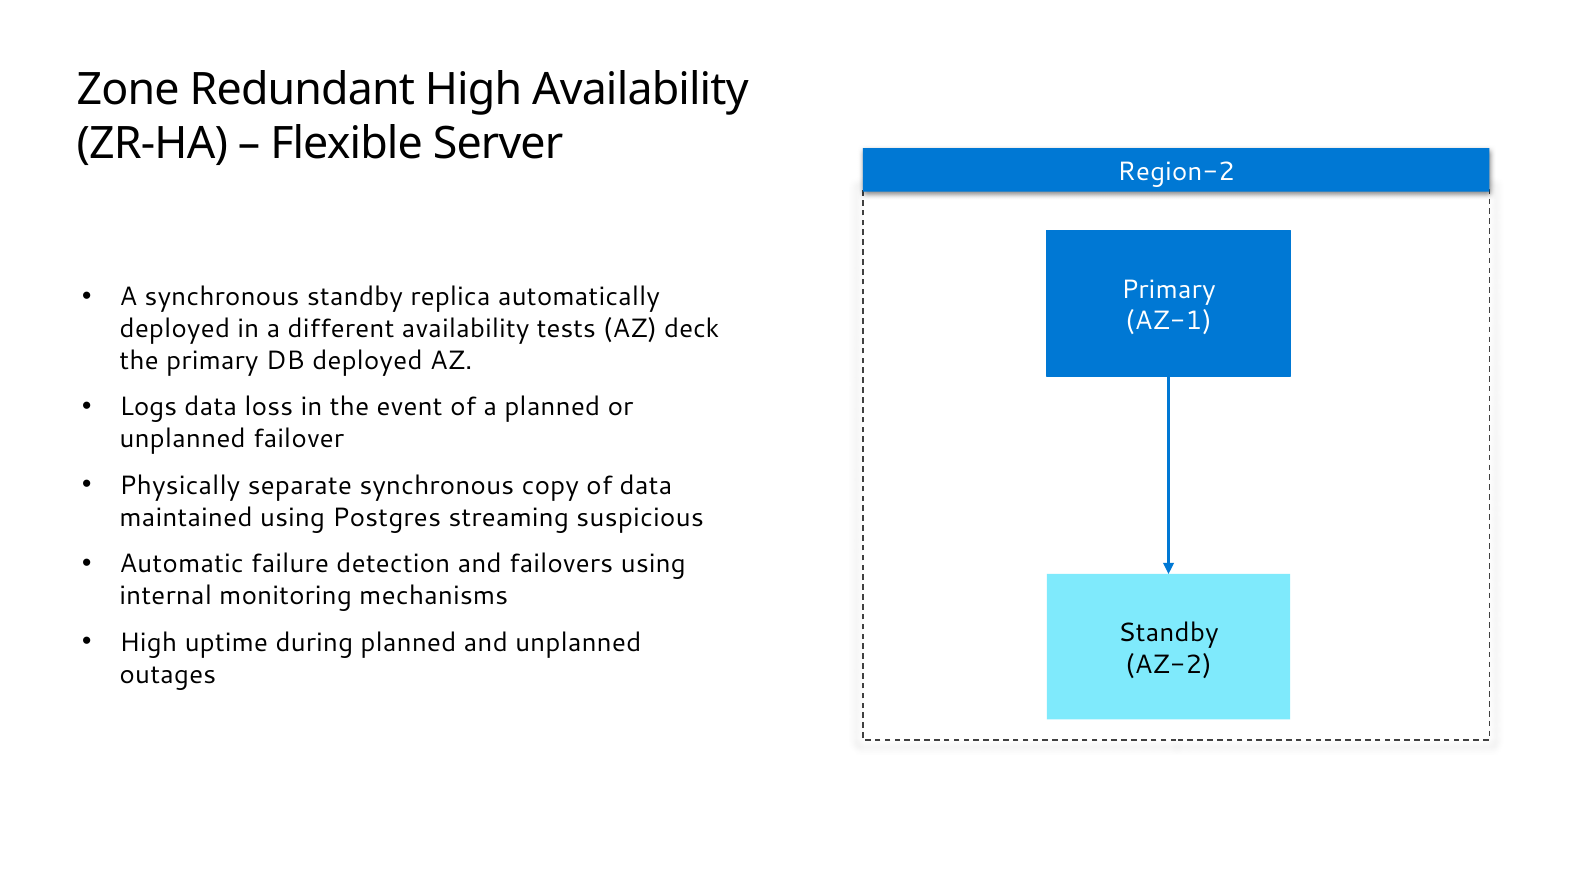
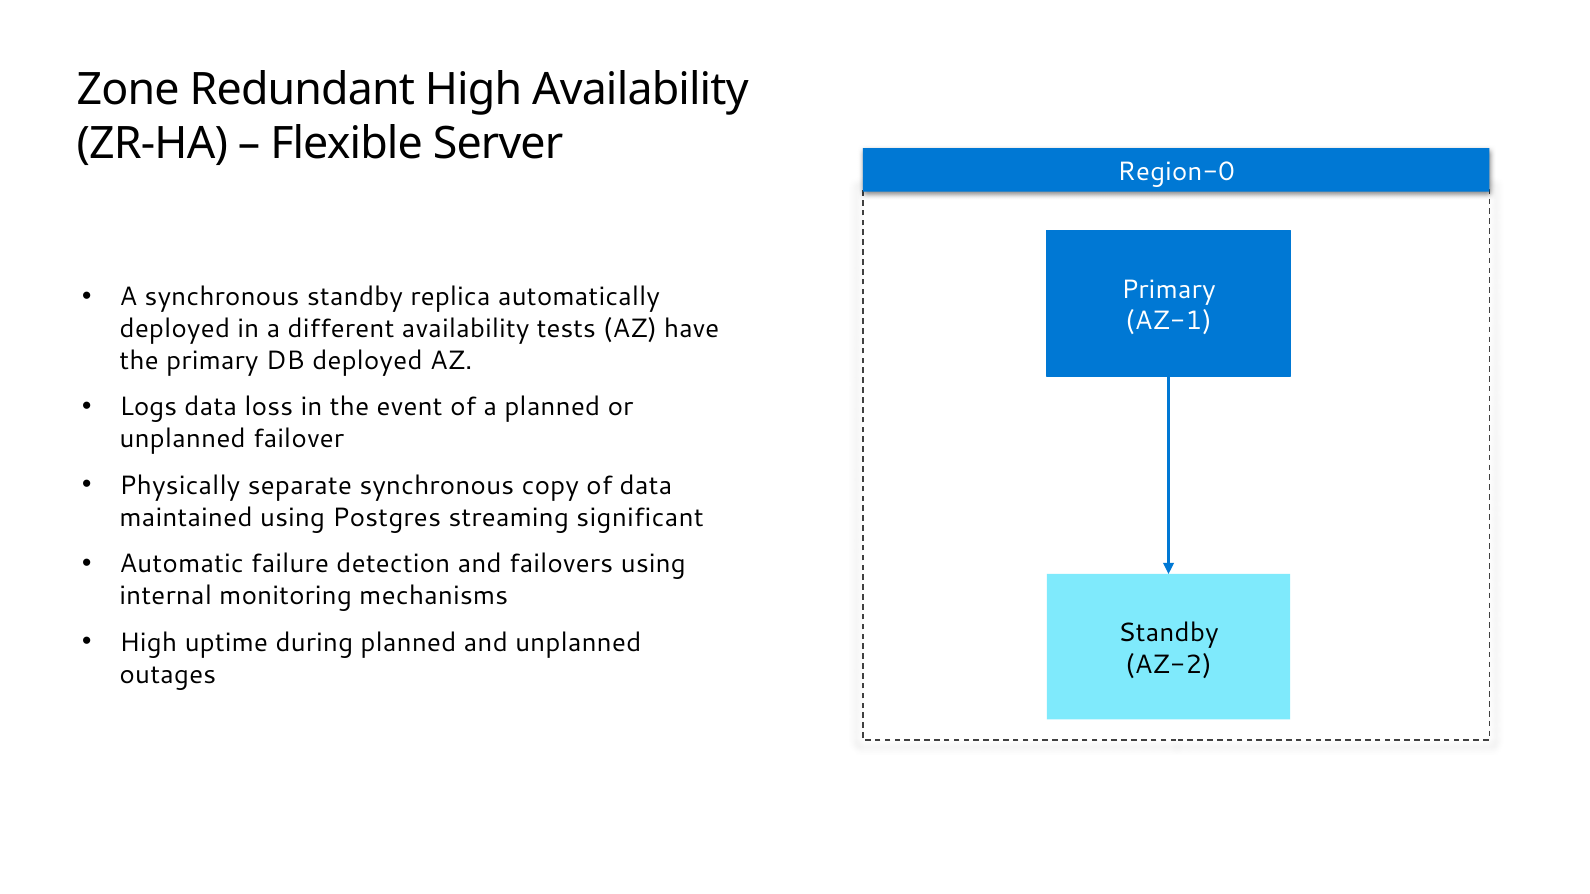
Region-2: Region-2 -> Region-0
deck: deck -> have
suspicious: suspicious -> significant
